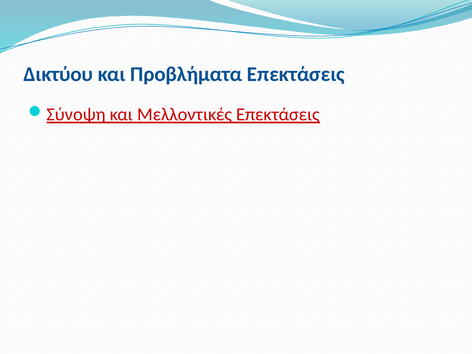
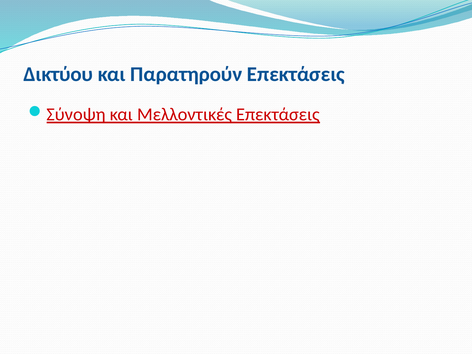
Προβλήματα: Προβλήματα -> Παρατηρούν
